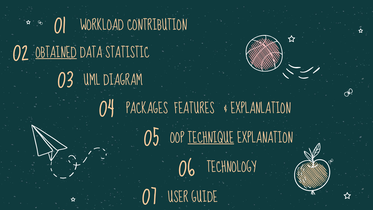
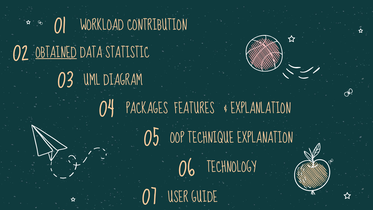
TECHNIQUE underline: present -> none
